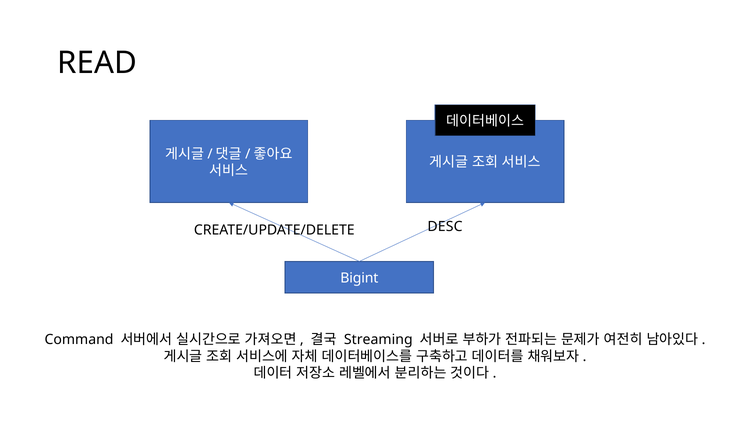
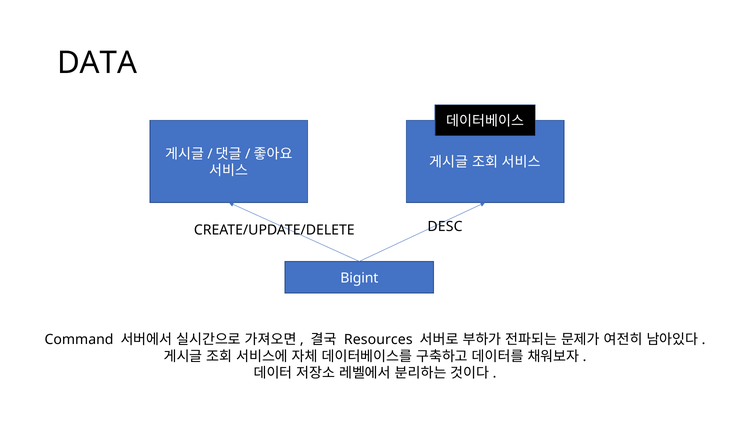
READ: READ -> DATA
Streaming: Streaming -> Resources
